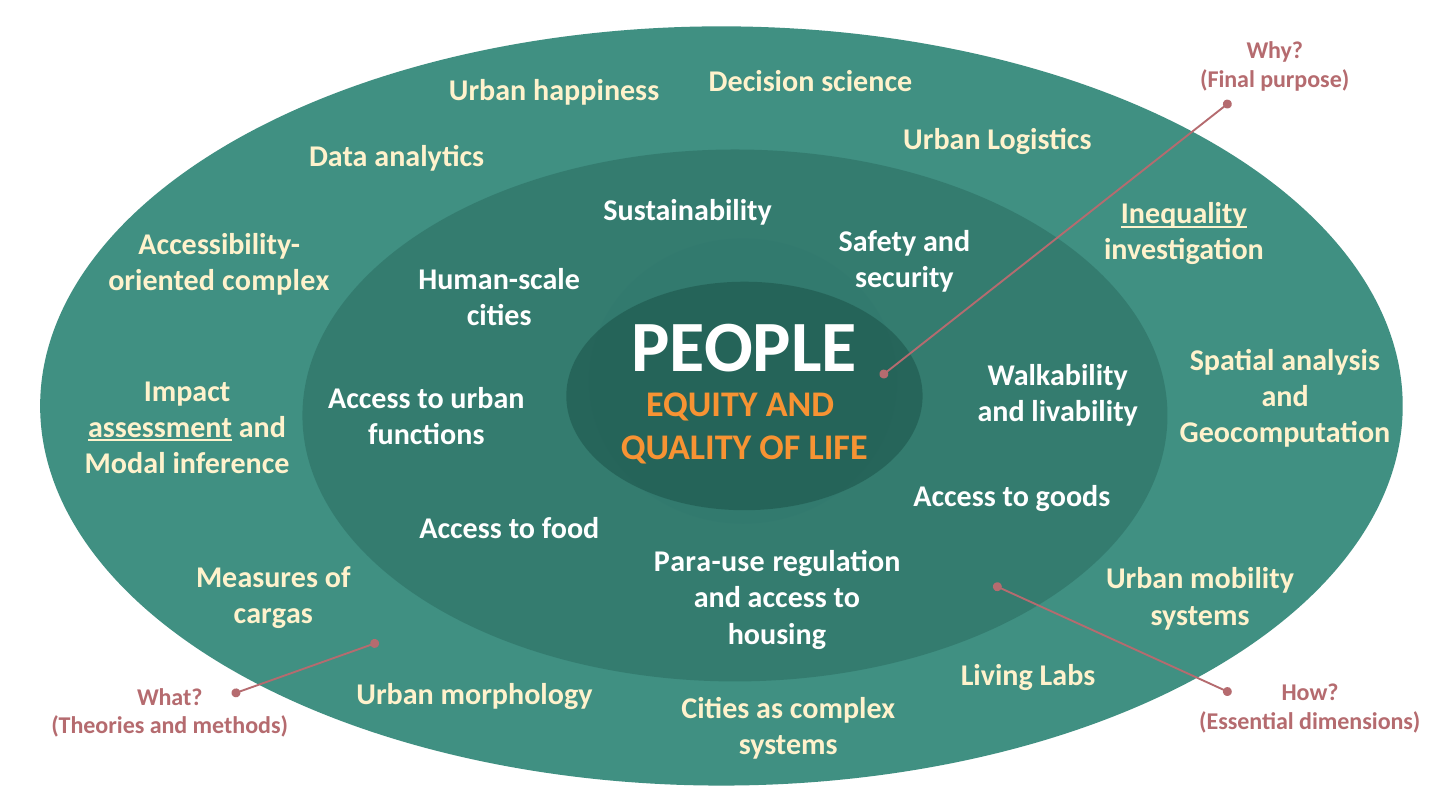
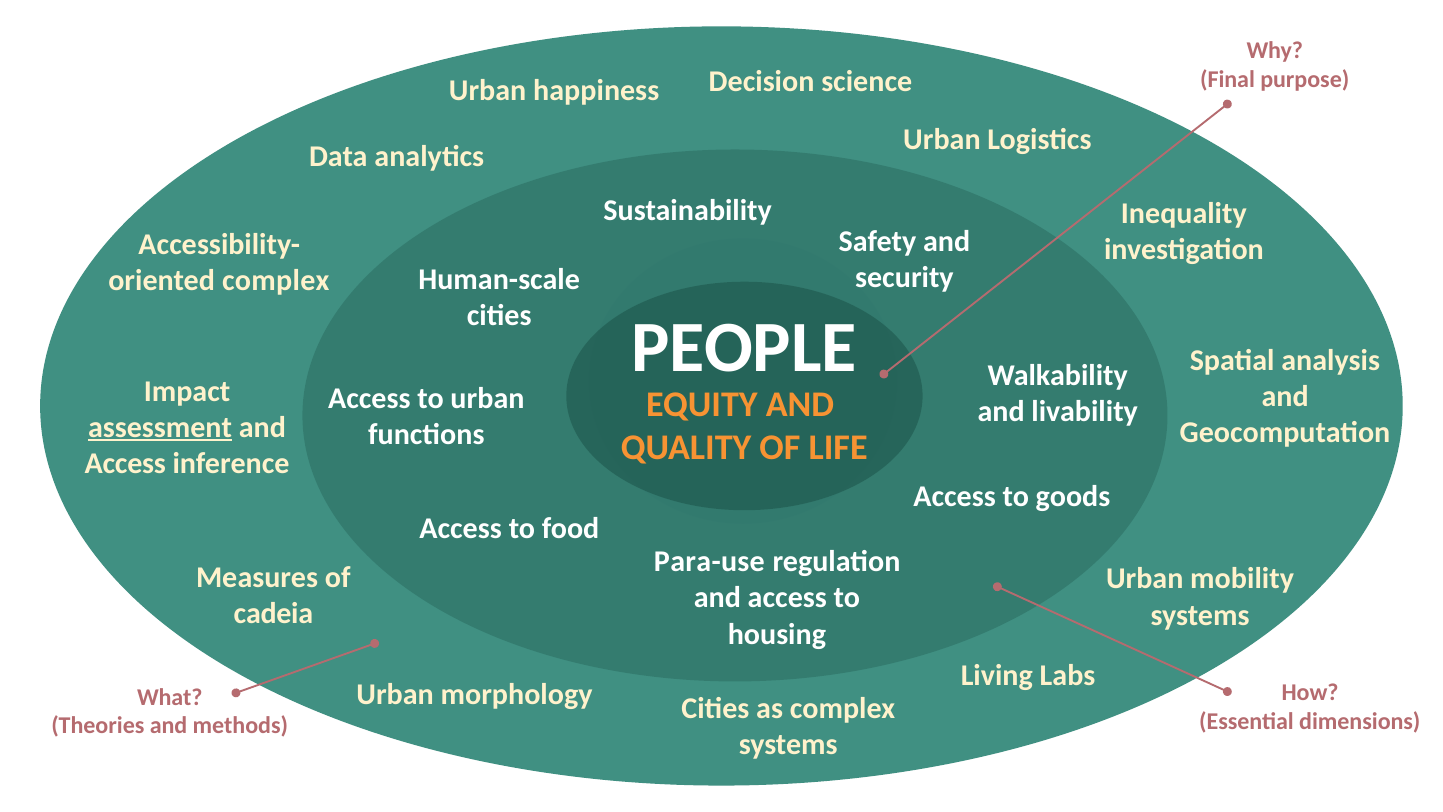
Inequality underline: present -> none
Modal at (125, 463): Modal -> Access
cargas: cargas -> cadeia
